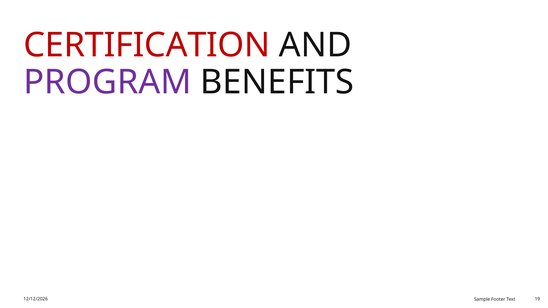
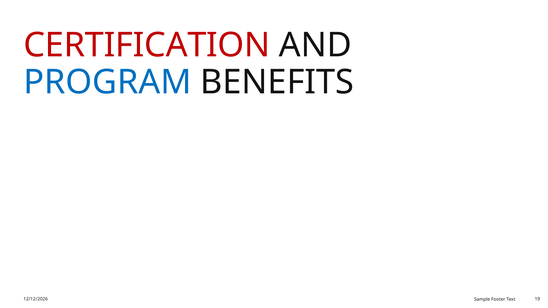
PROGRAM colour: purple -> blue
